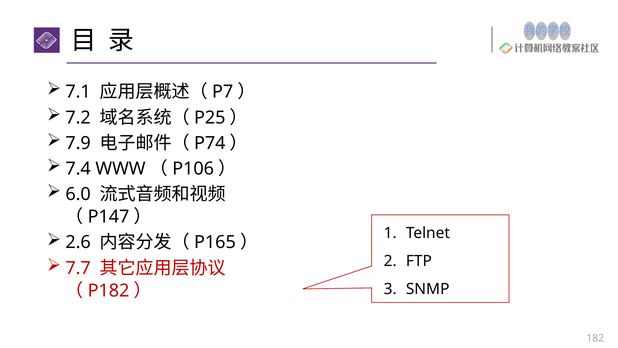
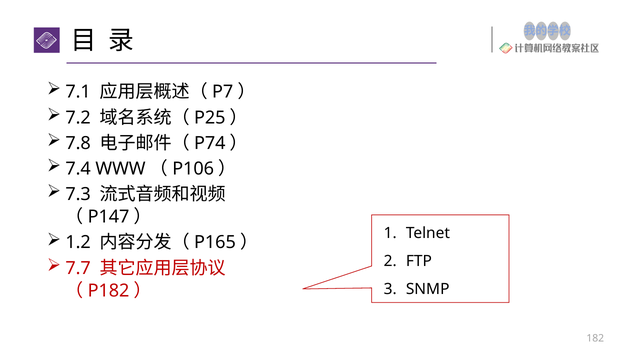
7.9: 7.9 -> 7.8
6.0: 6.0 -> 7.3
2.6: 2.6 -> 1.2
